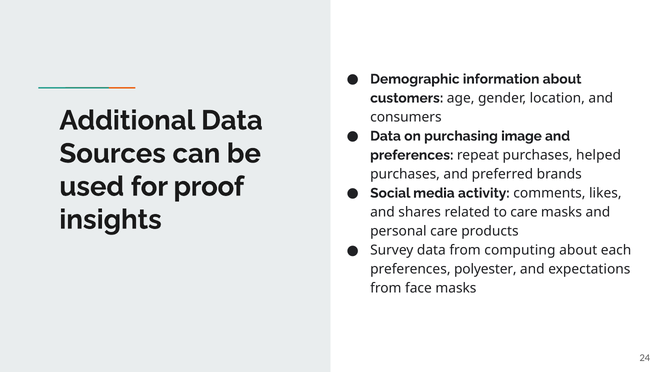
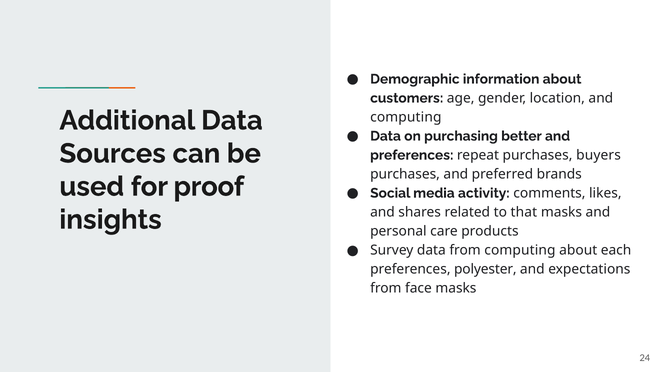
consumers at (406, 117): consumers -> computing
image: image -> better
helped: helped -> buyers
to care: care -> that
